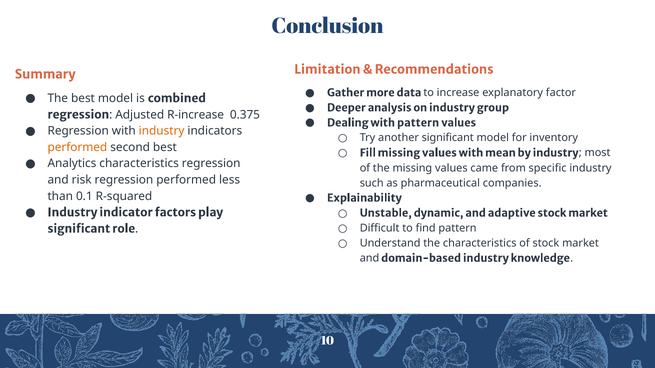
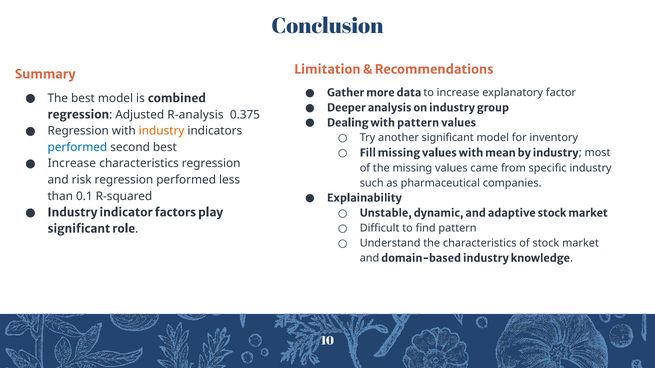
R-increase: R-increase -> R-analysis
performed at (77, 147) colour: orange -> blue
Analytics at (72, 164): Analytics -> Increase
